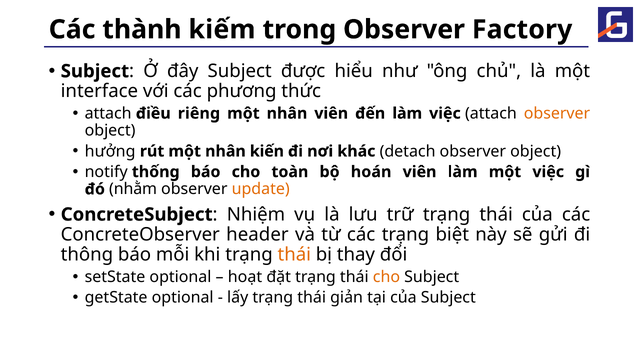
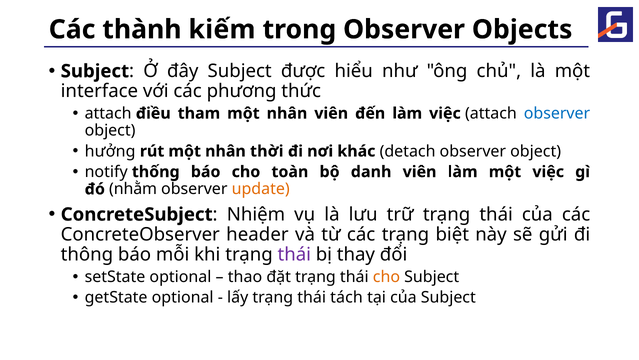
Factory: Factory -> Objects
riêng: riêng -> tham
observer at (557, 113) colour: orange -> blue
kiến: kiến -> thời
hoán: hoán -> danh
thái at (294, 254) colour: orange -> purple
hoạt: hoạt -> thao
giản: giản -> tách
